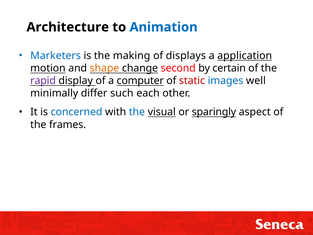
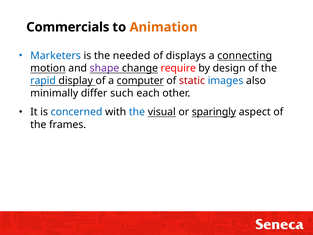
Architecture: Architecture -> Commercials
Animation colour: blue -> orange
making: making -> needed
application: application -> connecting
shape colour: orange -> purple
second: second -> require
certain: certain -> design
rapid colour: purple -> blue
well: well -> also
